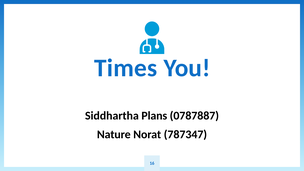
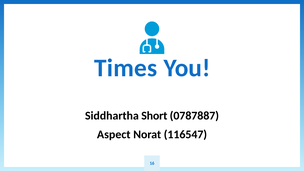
Plans: Plans -> Short
Nature: Nature -> Aspect
787347: 787347 -> 116547
